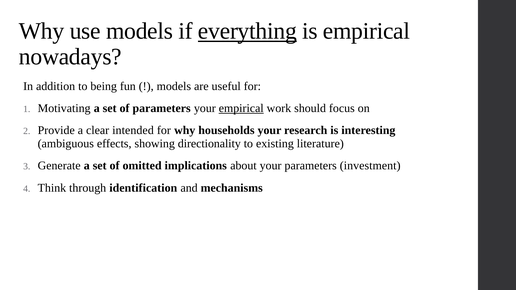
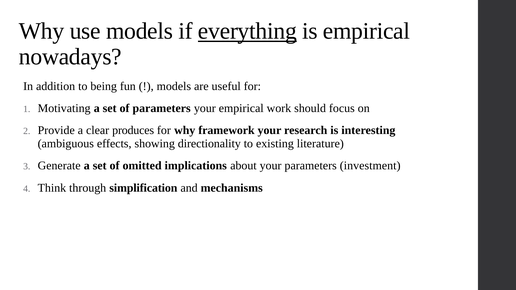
empirical at (241, 108) underline: present -> none
intended: intended -> produces
households: households -> framework
identification: identification -> simplification
